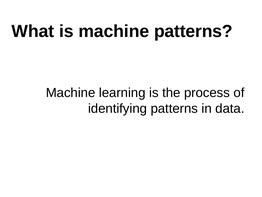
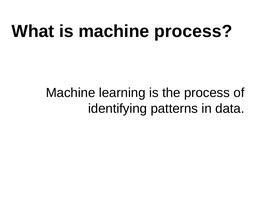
machine patterns: patterns -> process
